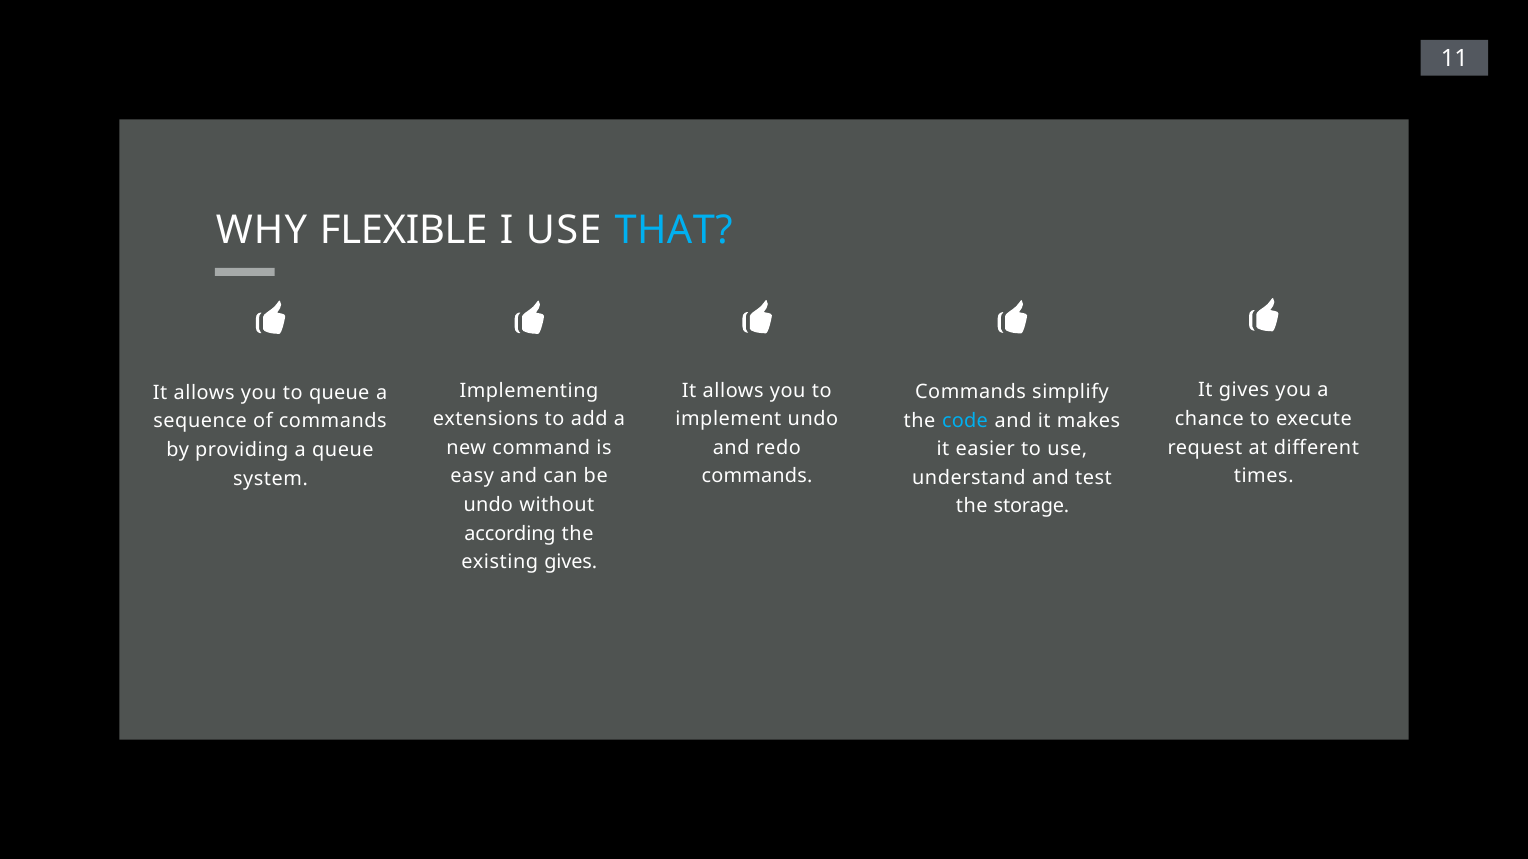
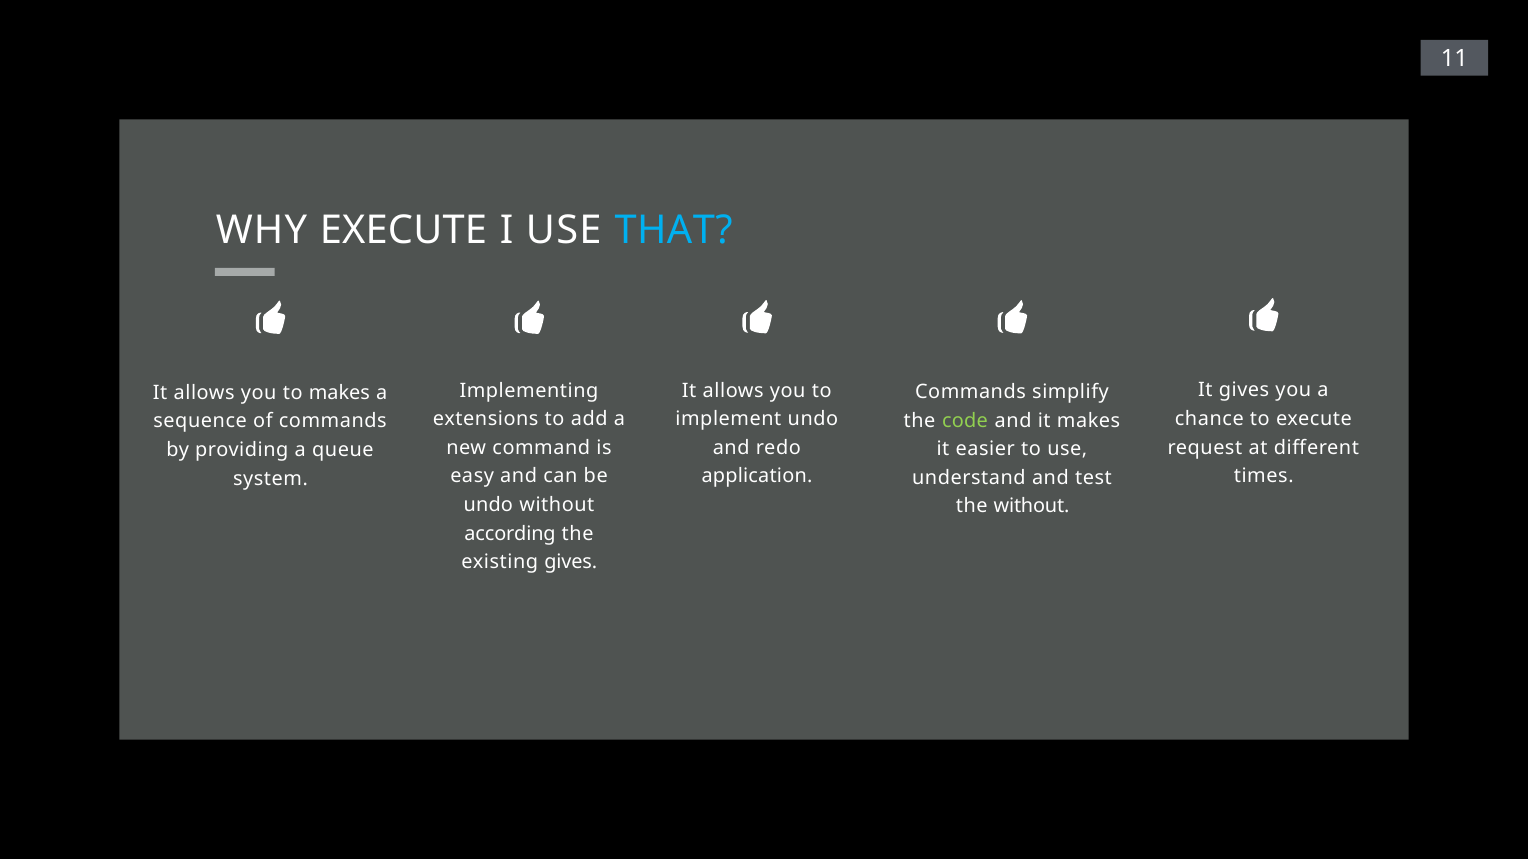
WHY FLEXIBLE: FLEXIBLE -> EXECUTE
to queue: queue -> makes
code colour: light blue -> light green
commands at (757, 477): commands -> application
the storage: storage -> without
